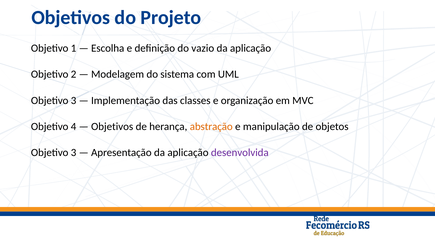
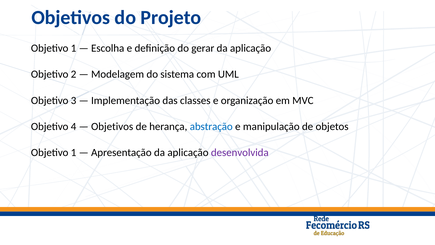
vazio: vazio -> gerar
abstração colour: orange -> blue
3 at (74, 153): 3 -> 1
